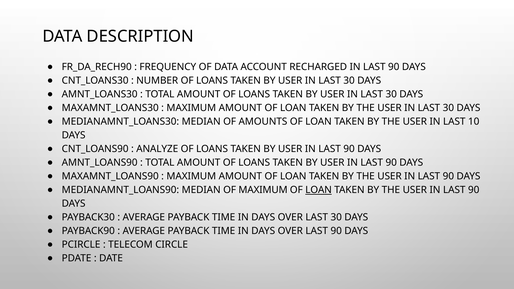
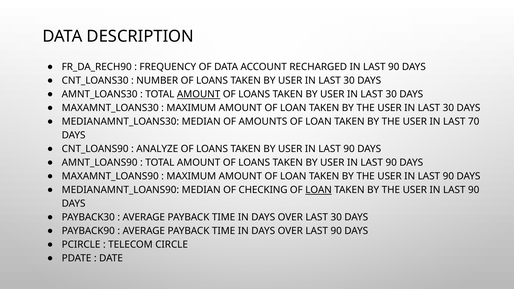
AMOUNT at (199, 94) underline: none -> present
10: 10 -> 70
OF MAXIMUM: MAXIMUM -> CHECKING
